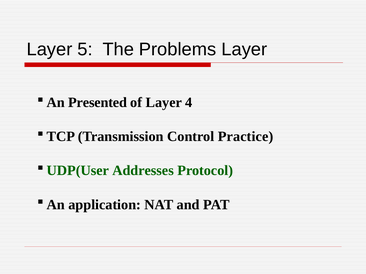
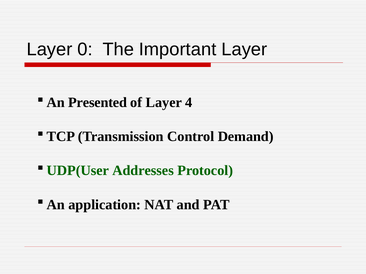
5: 5 -> 0
Problems: Problems -> Important
Practice: Practice -> Demand
